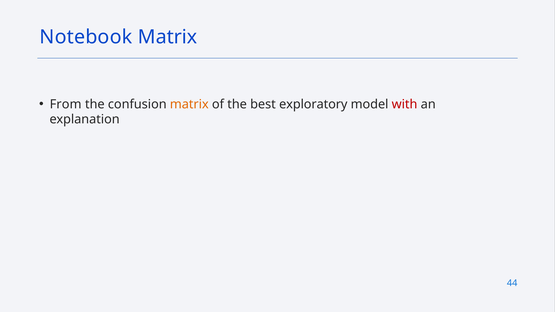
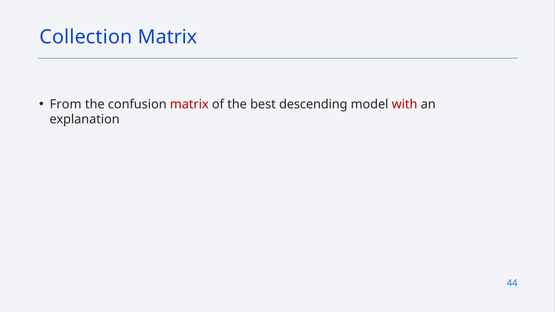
Notebook: Notebook -> Collection
matrix at (189, 104) colour: orange -> red
exploratory: exploratory -> descending
